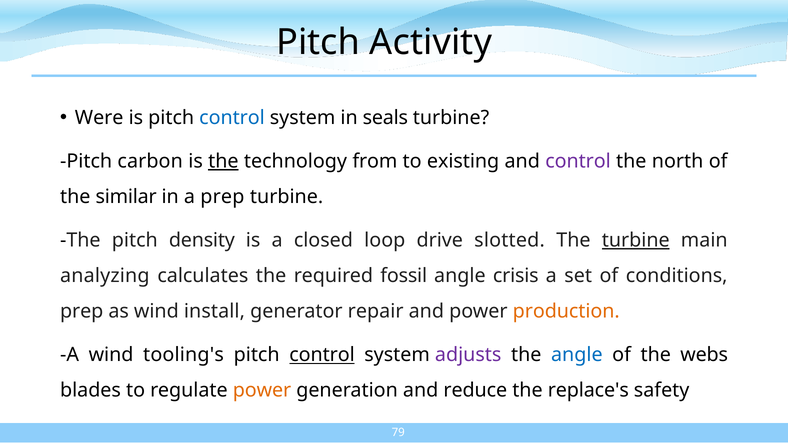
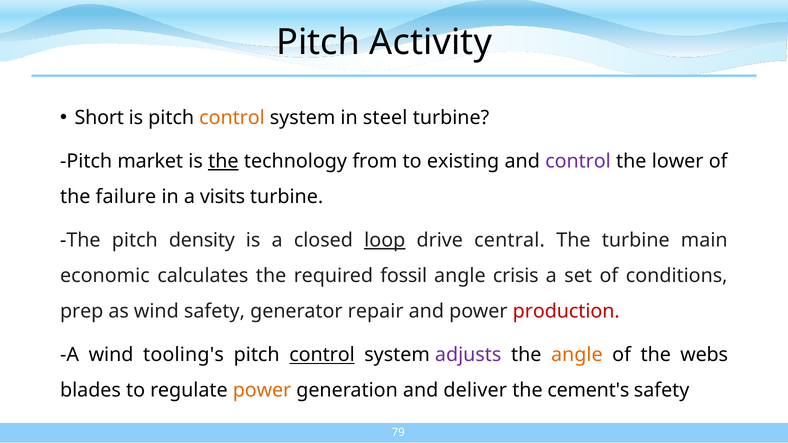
Were: Were -> Short
control at (232, 118) colour: blue -> orange
seals: seals -> steel
carbon: carbon -> market
north: north -> lower
similar: similar -> failure
a prep: prep -> visits
loop underline: none -> present
slotted: slotted -> central
turbine at (636, 241) underline: present -> none
analyzing: analyzing -> economic
wind install: install -> safety
production colour: orange -> red
angle at (577, 355) colour: blue -> orange
reduce: reduce -> deliver
replace's: replace's -> cement's
